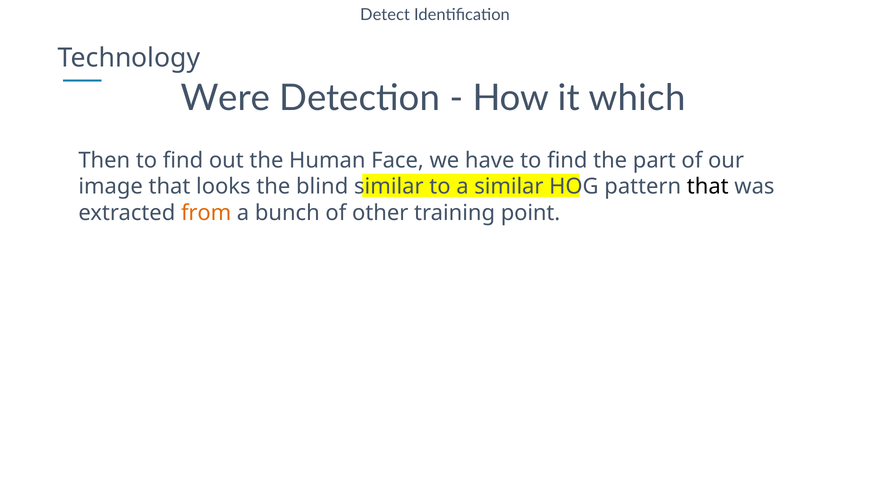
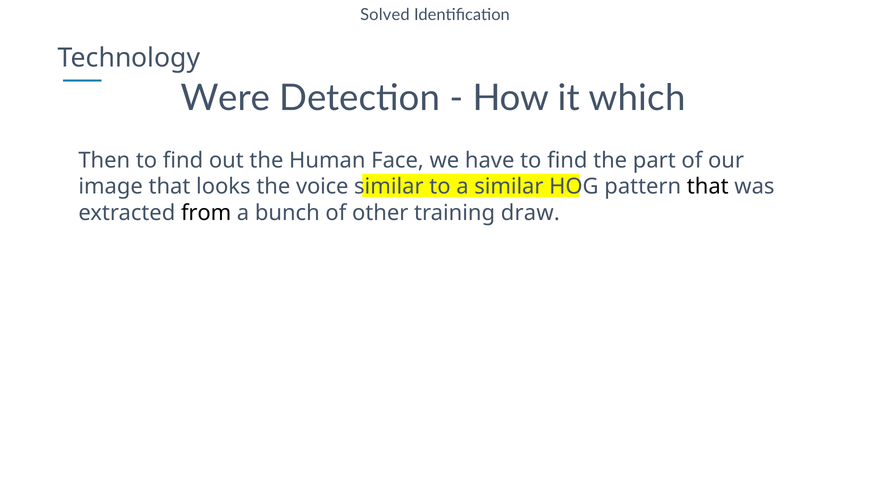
Detect: Detect -> Solved
blind: blind -> voice
from colour: orange -> black
point: point -> draw
